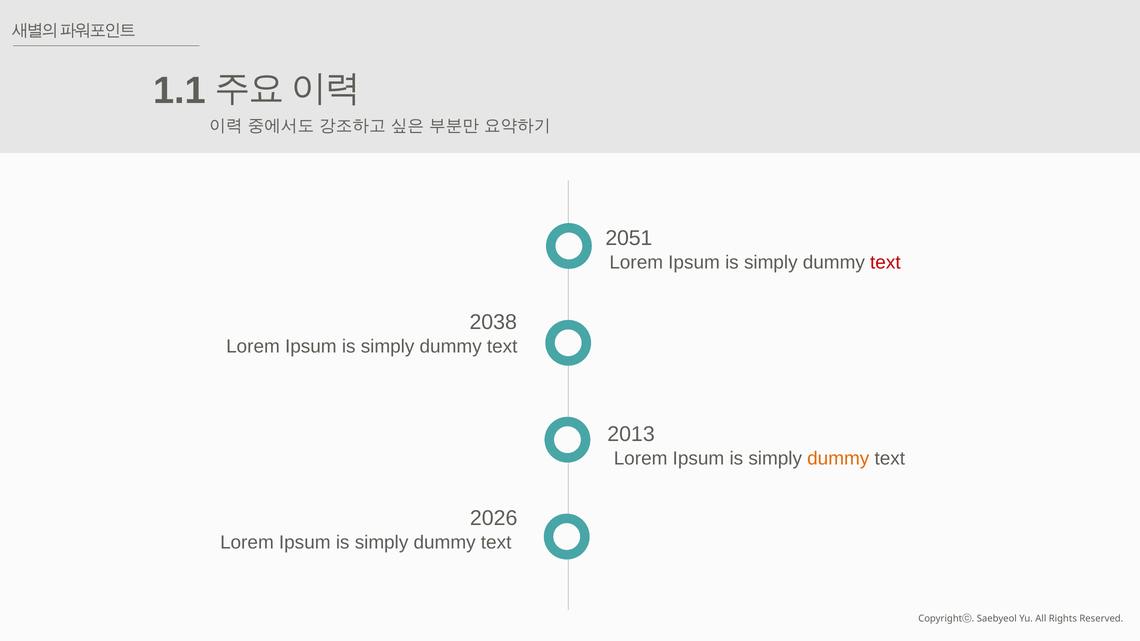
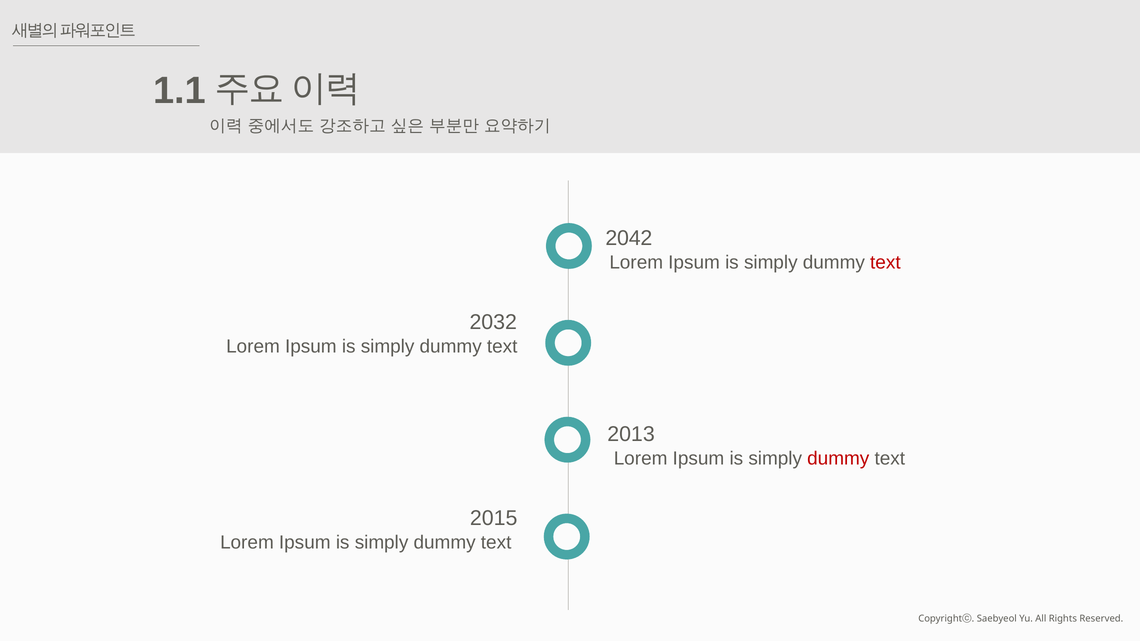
2051: 2051 -> 2042
2038: 2038 -> 2032
dummy at (838, 458) colour: orange -> red
2026: 2026 -> 2015
